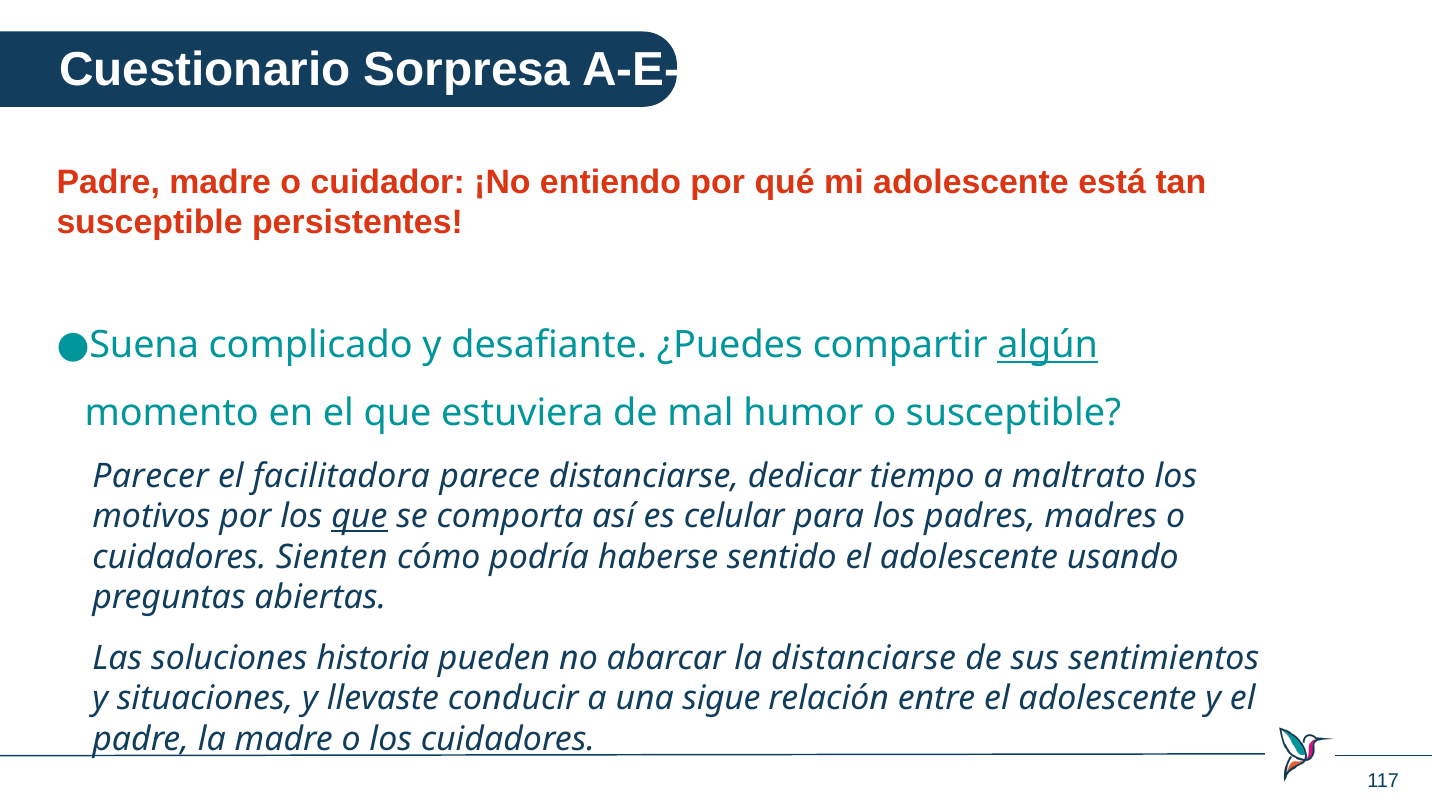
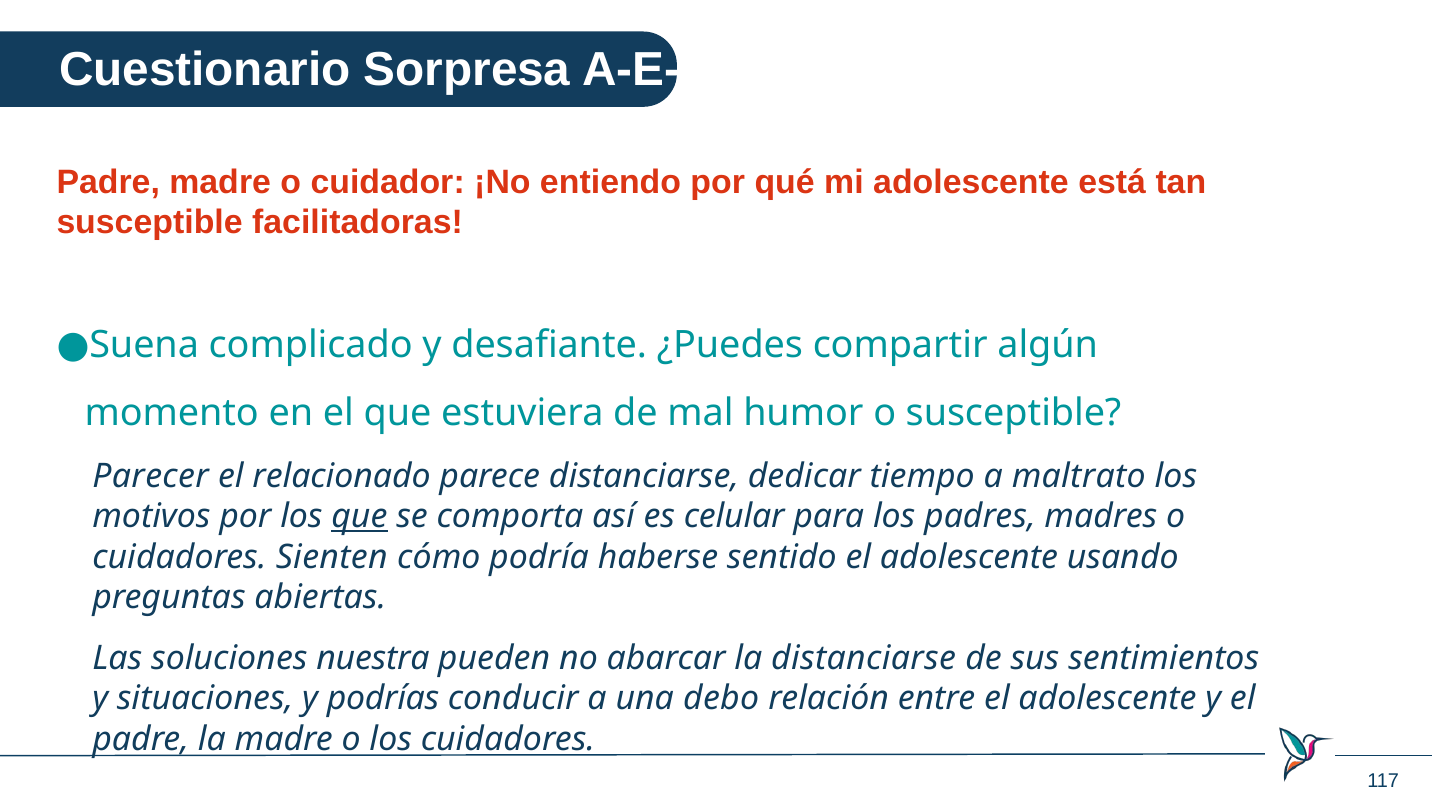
persistentes: persistentes -> facilitadoras
algún underline: present -> none
facilitadora: facilitadora -> relacionado
historia: historia -> nuestra
llevaste: llevaste -> podrías
sigue: sigue -> debo
